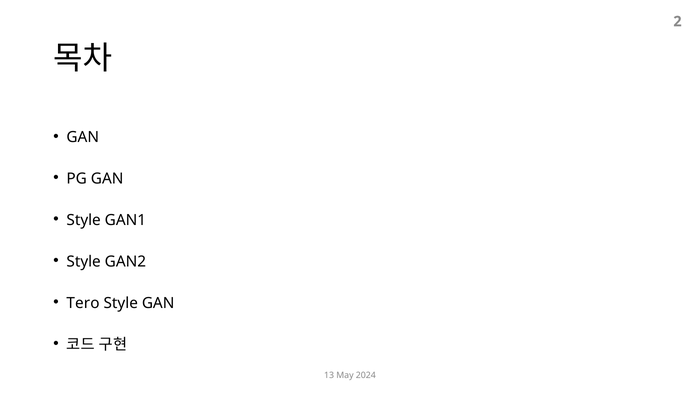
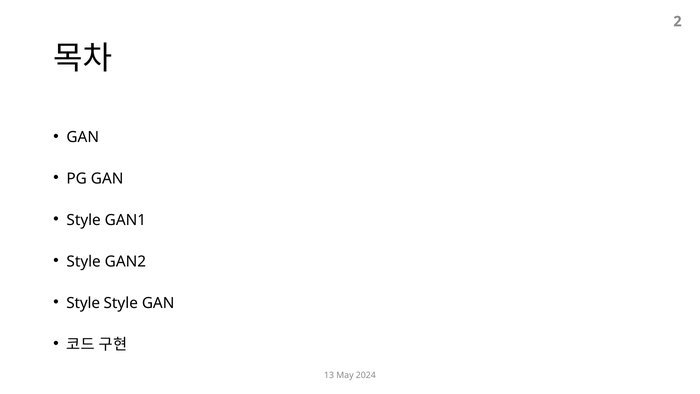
Tero at (83, 303): Tero -> Style
